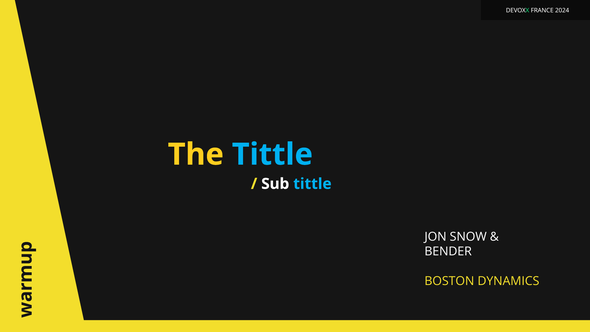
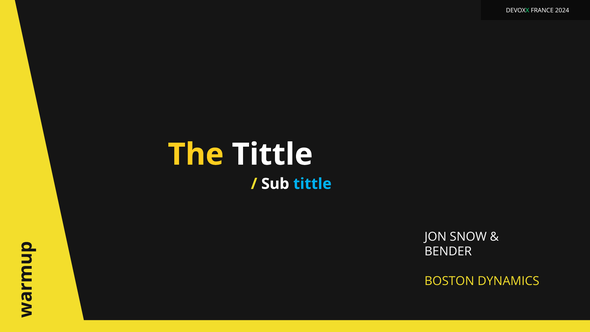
Tittle at (272, 154) colour: light blue -> white
